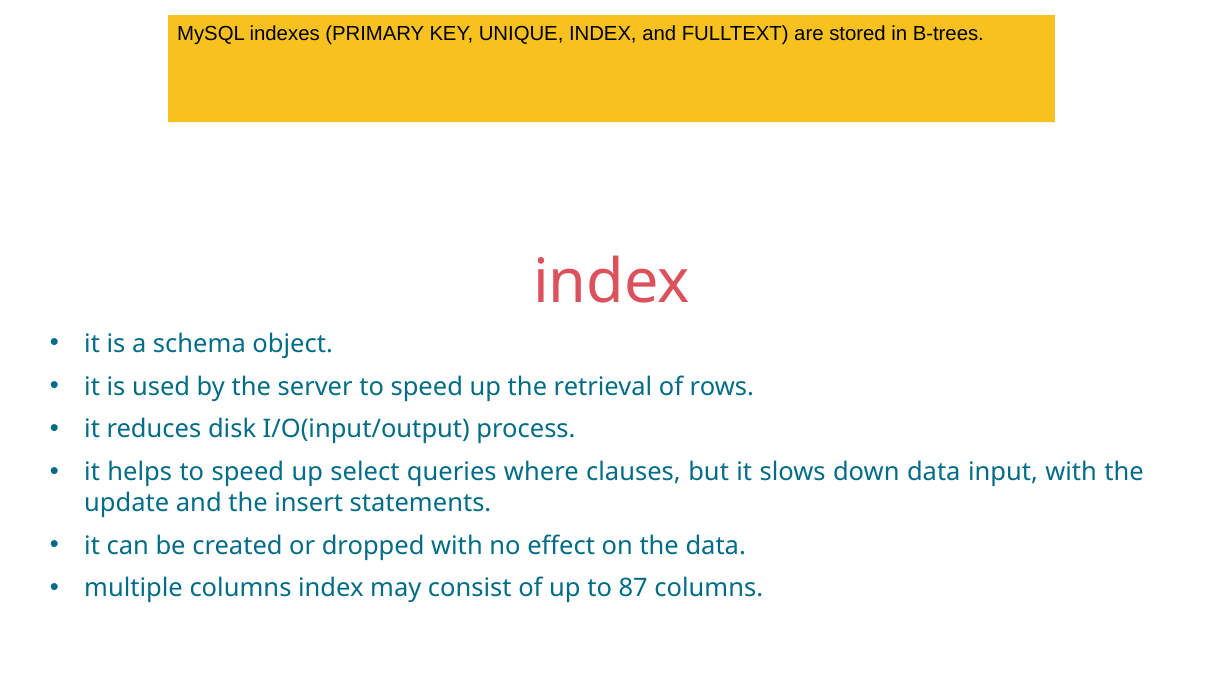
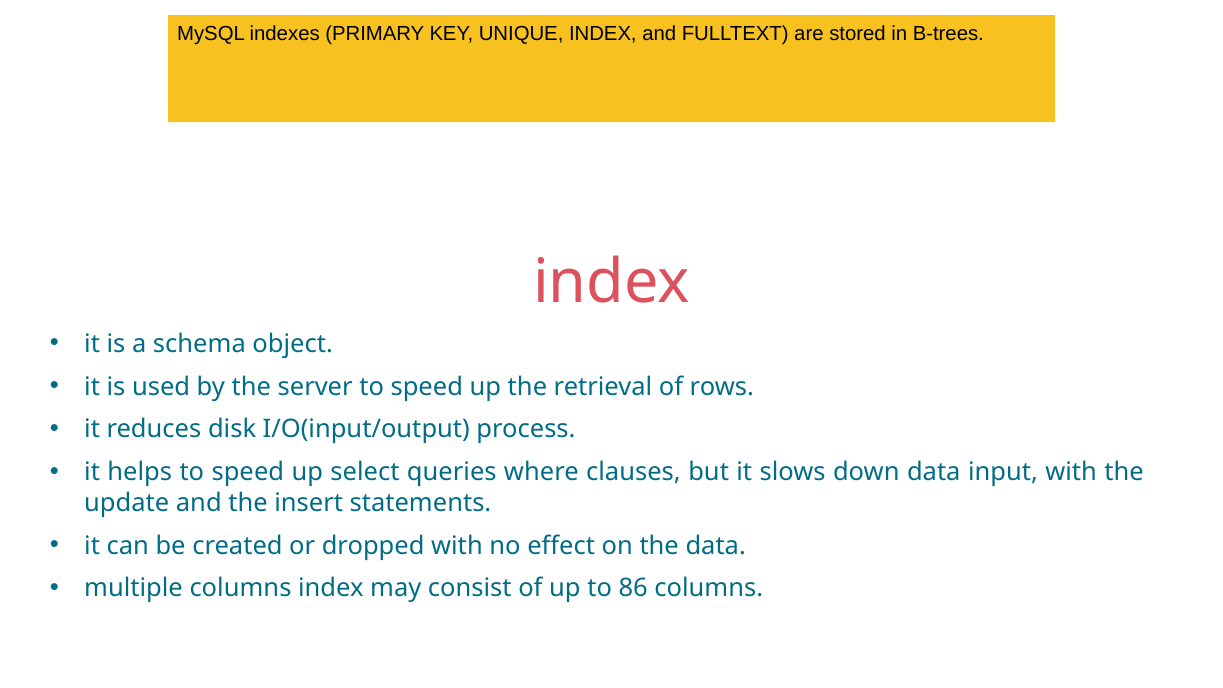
87: 87 -> 86
